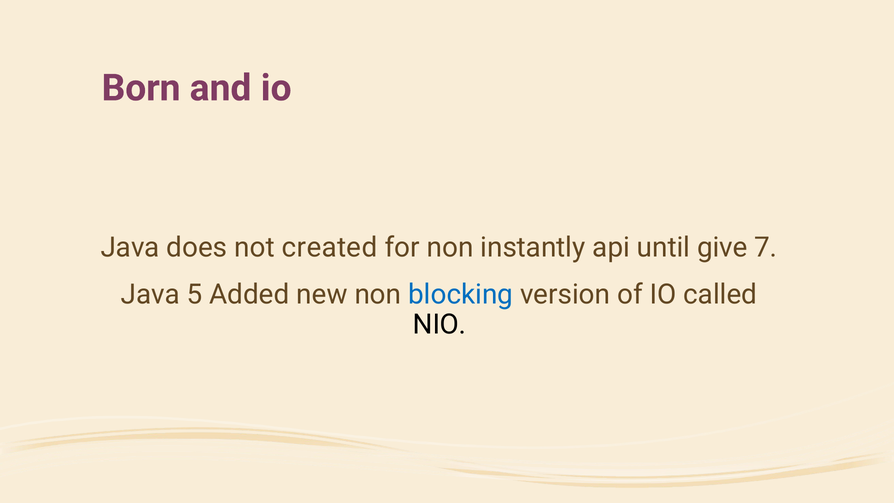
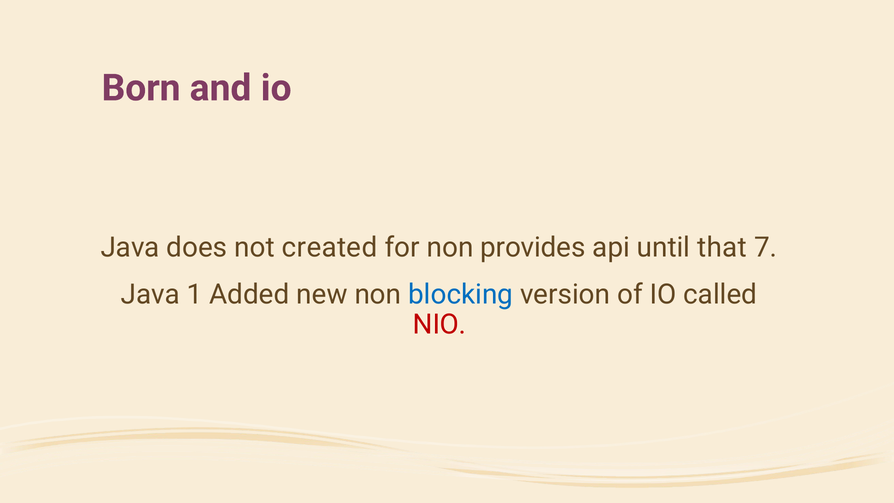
instantly: instantly -> provides
give: give -> that
5: 5 -> 1
NIO colour: black -> red
